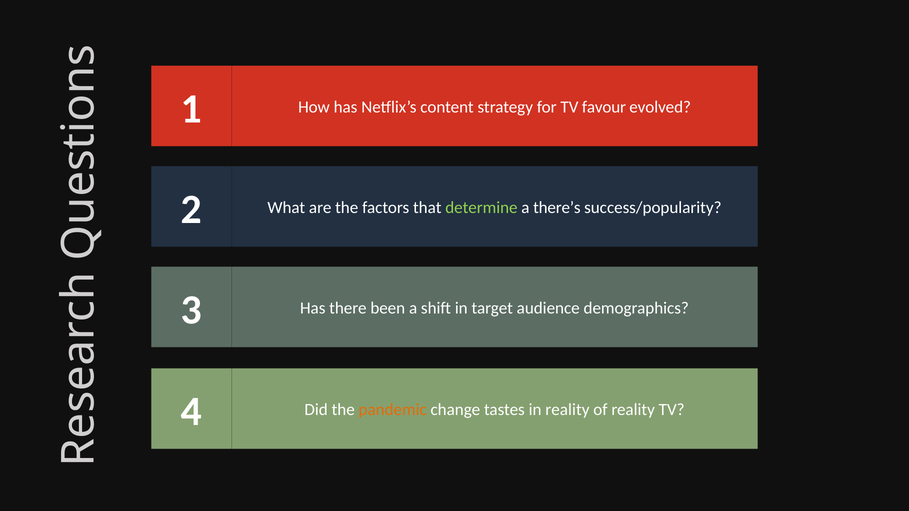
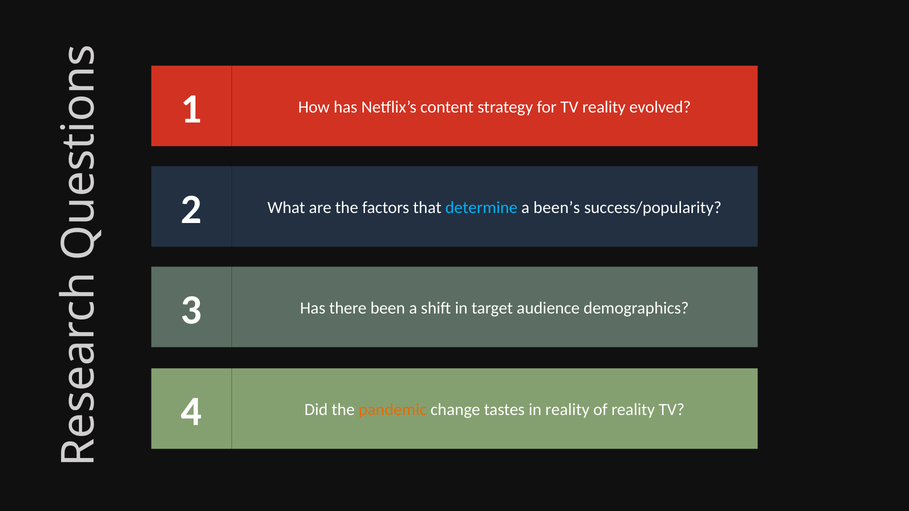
TV favour: favour -> reality
determine colour: light green -> light blue
there’s: there’s -> been’s
